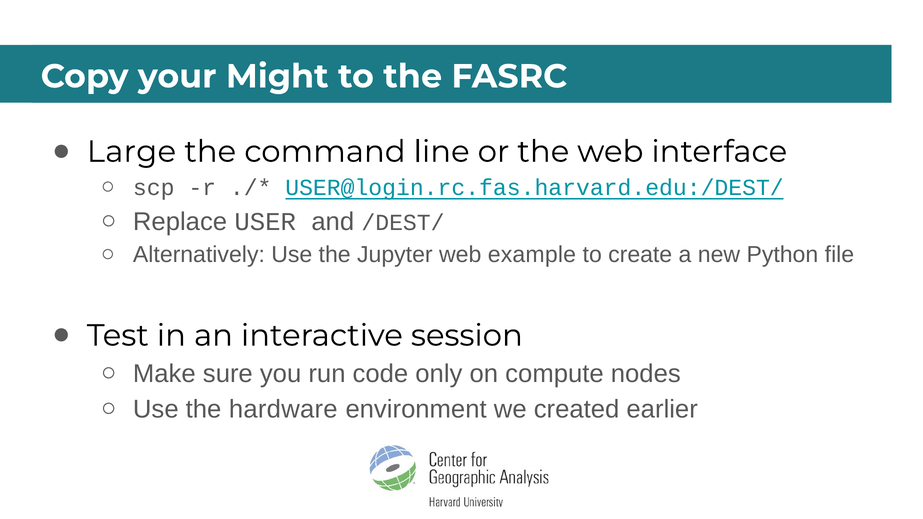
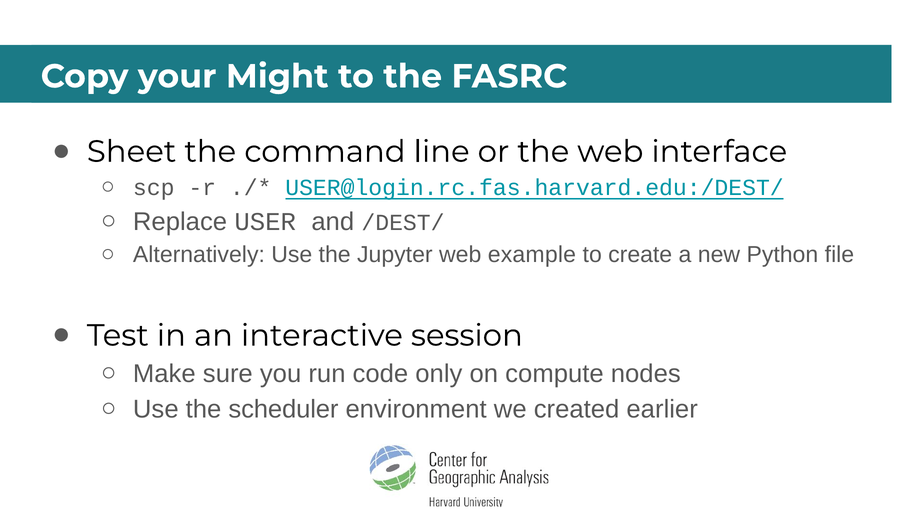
Large: Large -> Sheet
hardware: hardware -> scheduler
